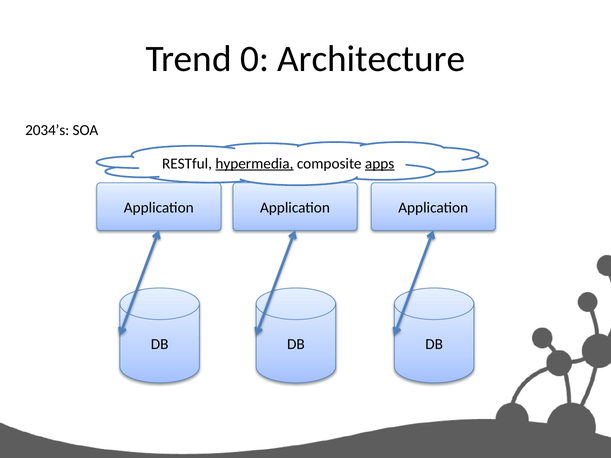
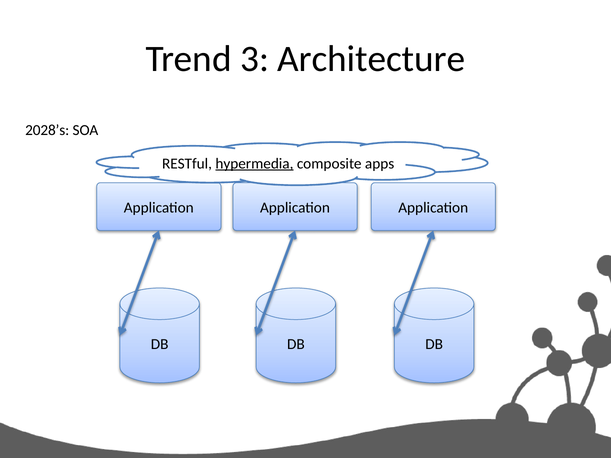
0: 0 -> 3
2034’s: 2034’s -> 2028’s
apps underline: present -> none
